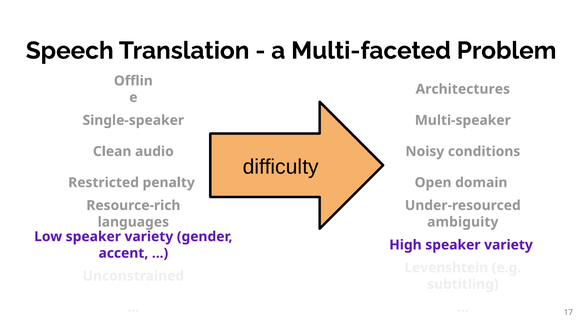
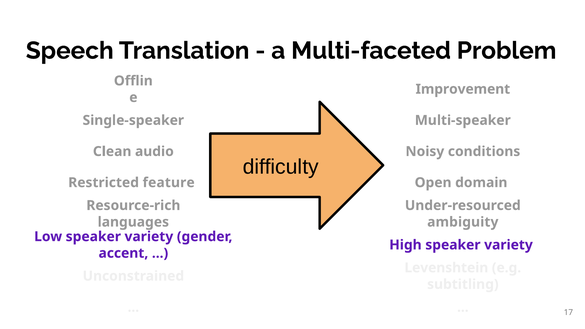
Architectures: Architectures -> Improvement
penalty: penalty -> feature
